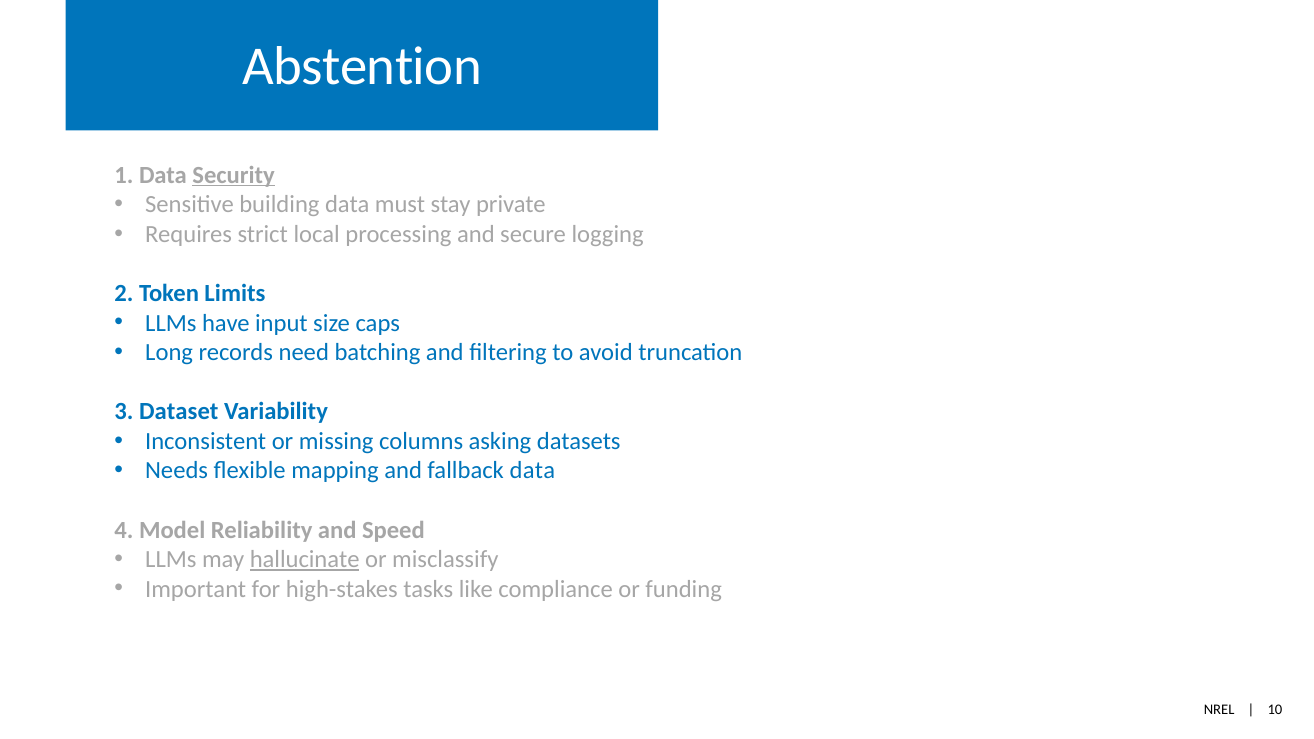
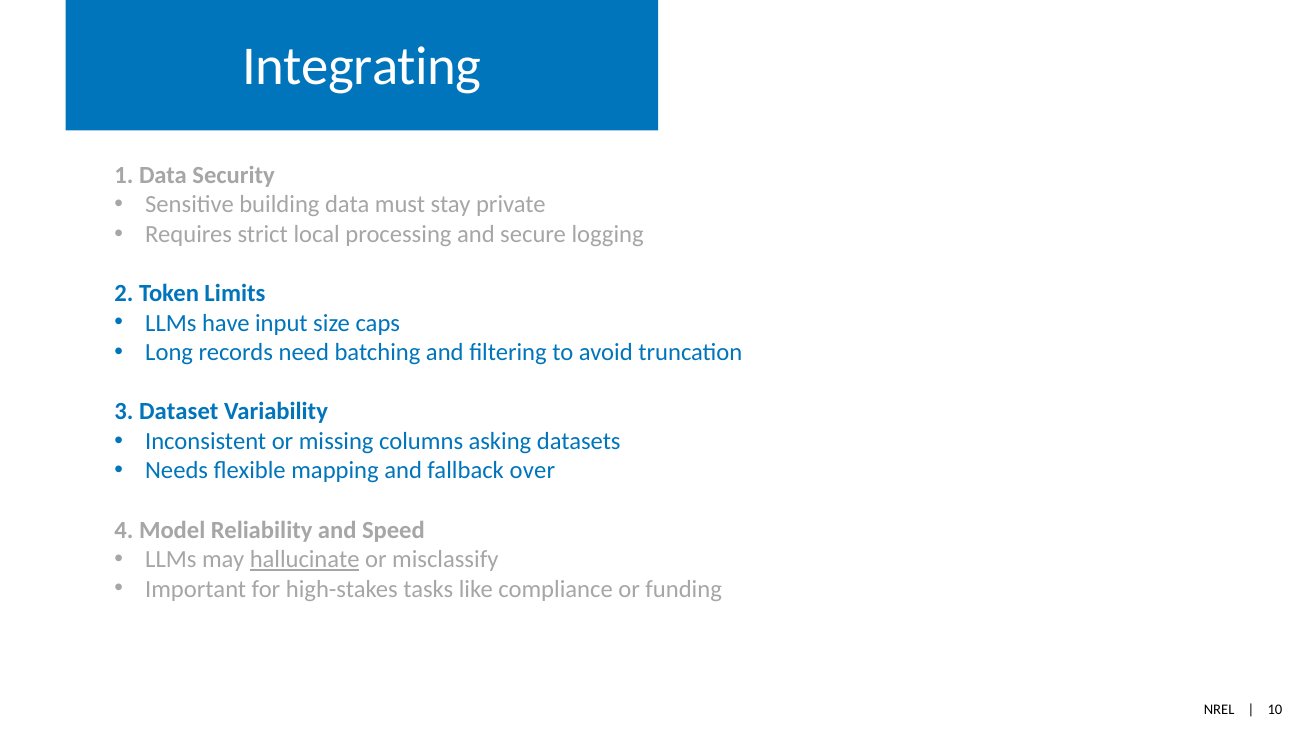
Abstention: Abstention -> Integrating
Security underline: present -> none
fallback data: data -> over
